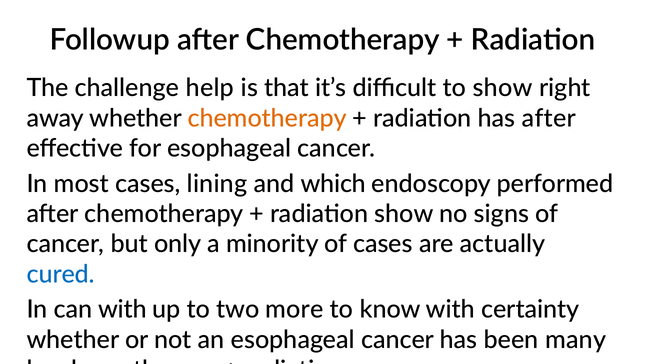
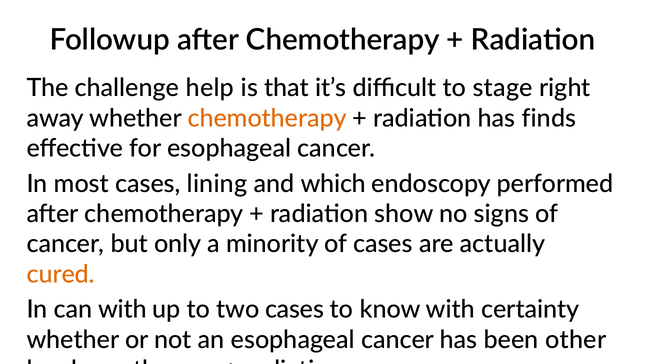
to show: show -> stage
has after: after -> finds
cured colour: blue -> orange
two more: more -> cases
many: many -> other
